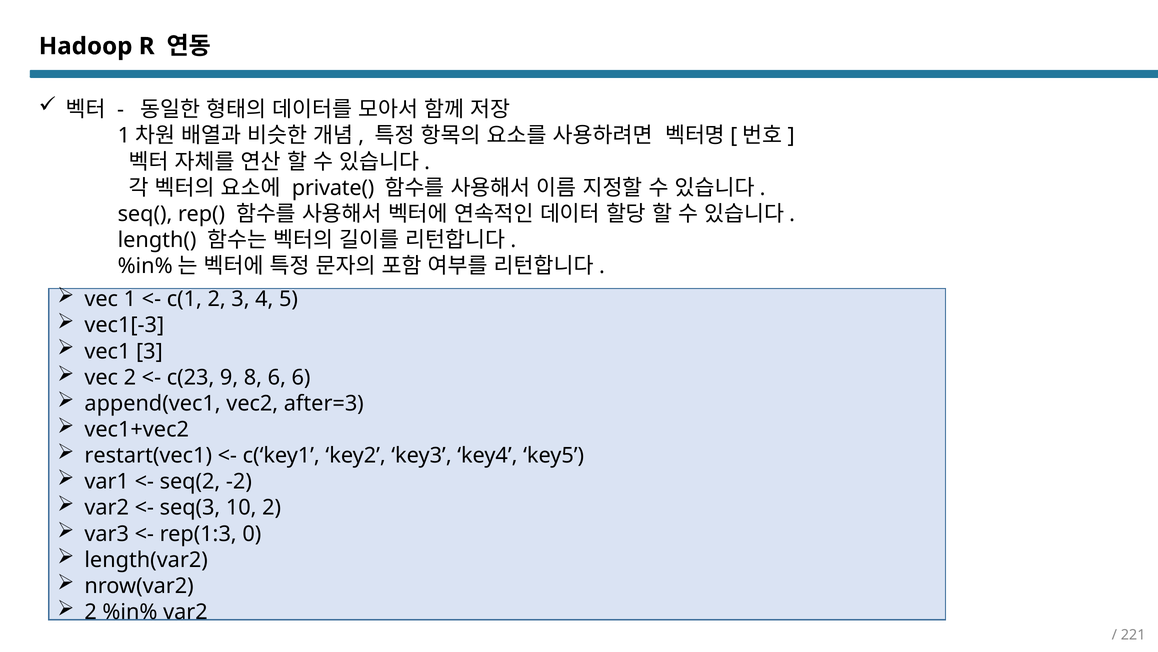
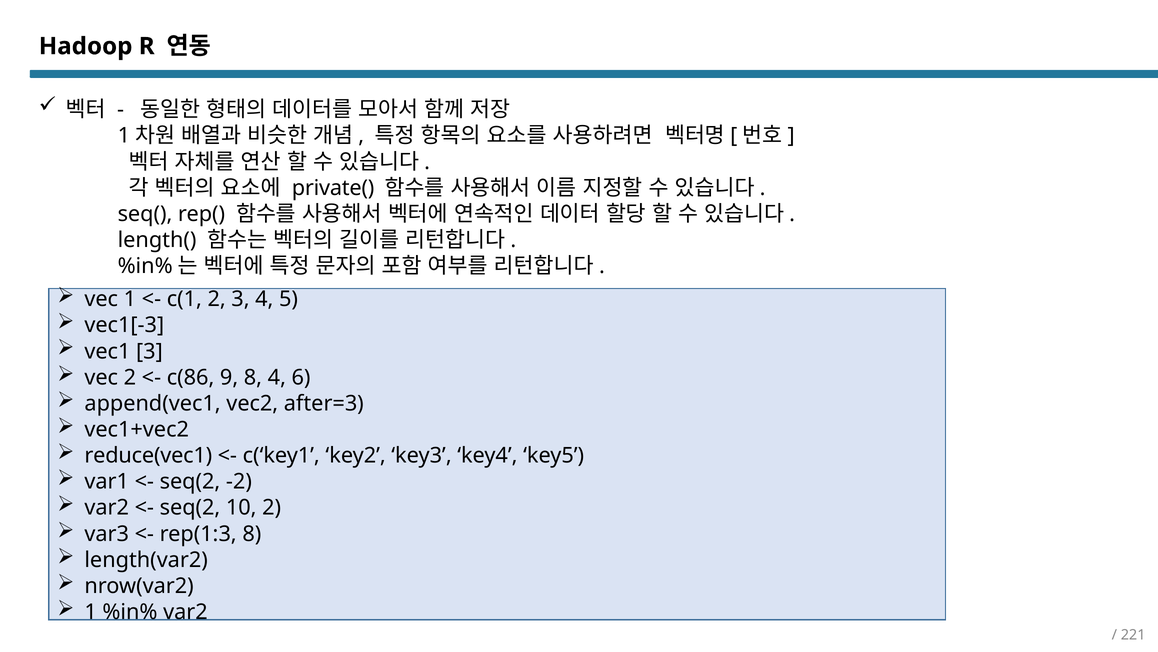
c(23: c(23 -> c(86
8 6: 6 -> 4
restart(vec1: restart(vec1 -> reduce(vec1
seq(3 at (190, 507): seq(3 -> seq(2
rep(1:3 0: 0 -> 8
2 at (91, 612): 2 -> 1
